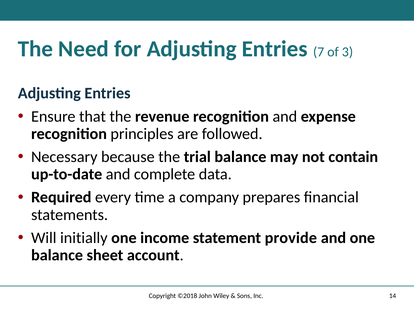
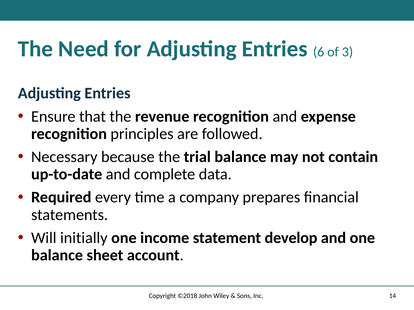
7: 7 -> 6
provide: provide -> develop
